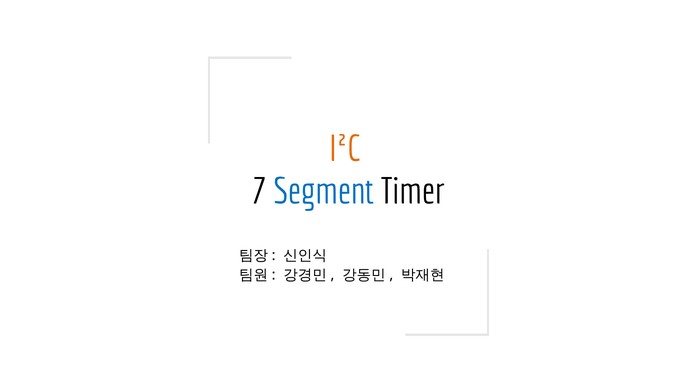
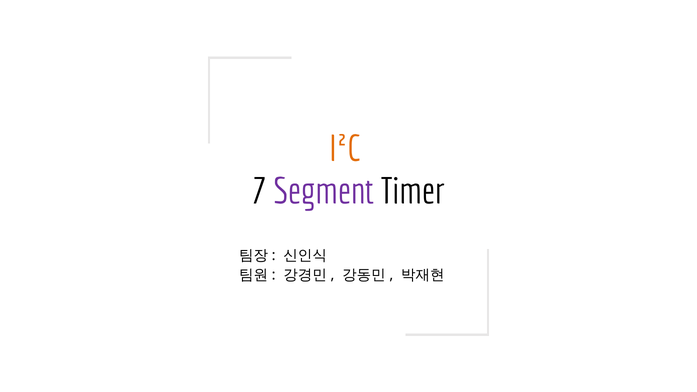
Segment colour: blue -> purple
